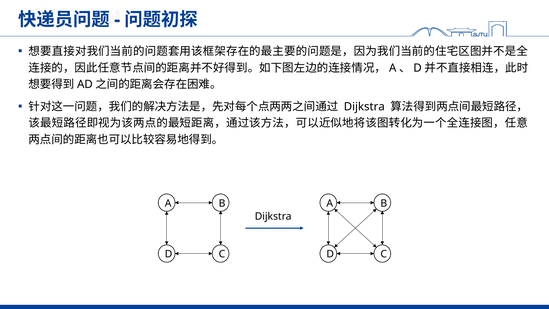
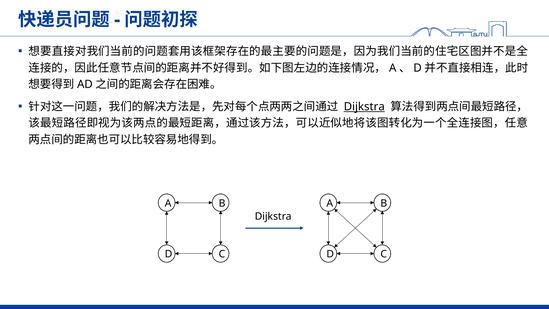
Dijkstra at (364, 107) underline: none -> present
